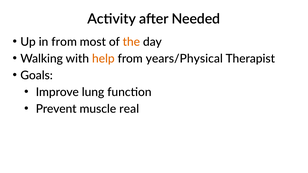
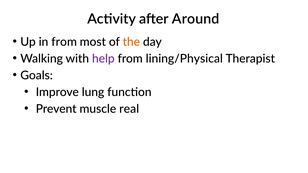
Needed: Needed -> Around
help colour: orange -> purple
years/Physical: years/Physical -> lining/Physical
